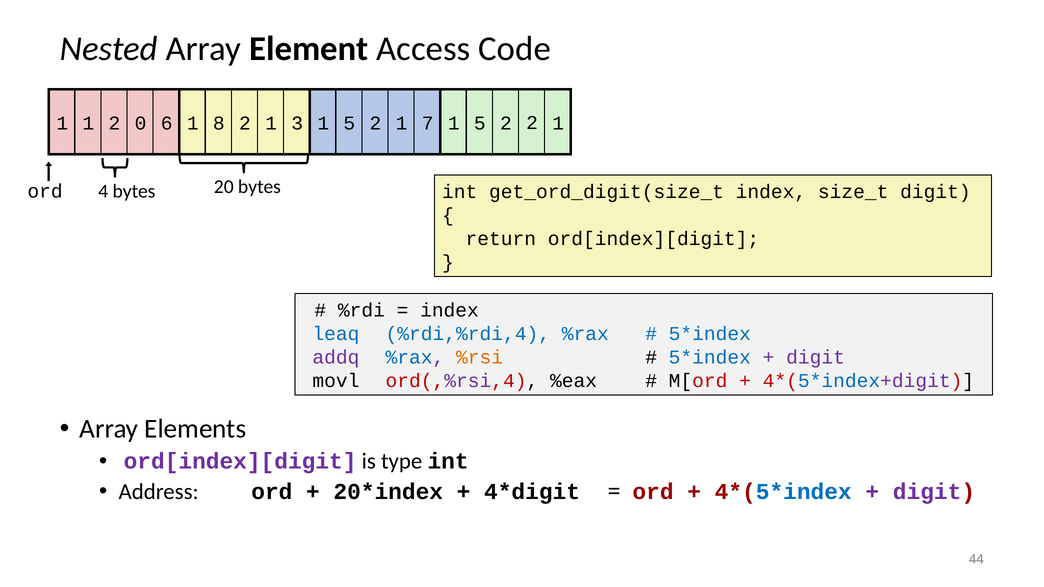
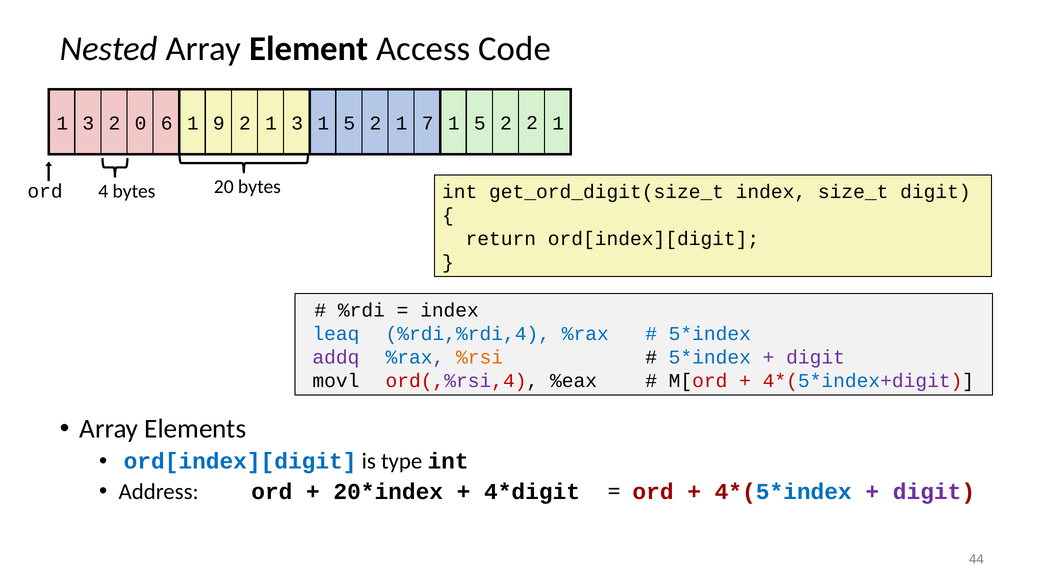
1 at (88, 123): 1 -> 3
8: 8 -> 9
ord[index][digit at (240, 462) colour: purple -> blue
